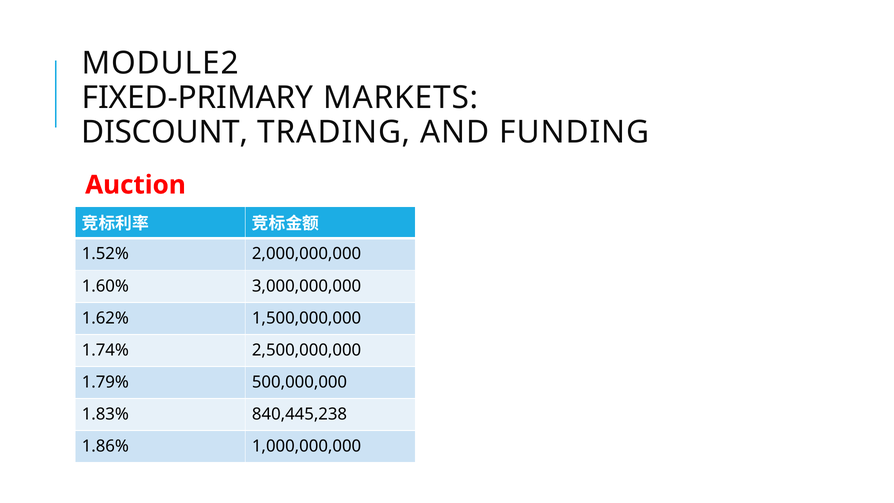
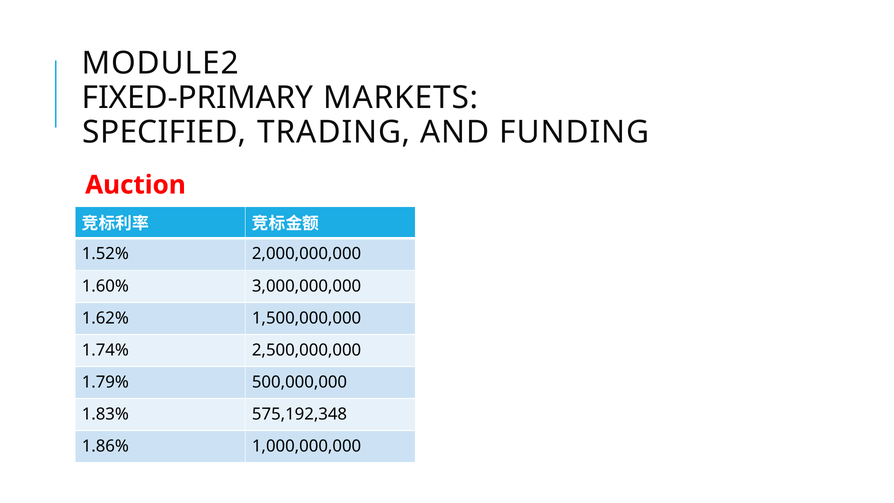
DISCOUNT: DISCOUNT -> SPECIFIED
840,445,238: 840,445,238 -> 575,192,348
